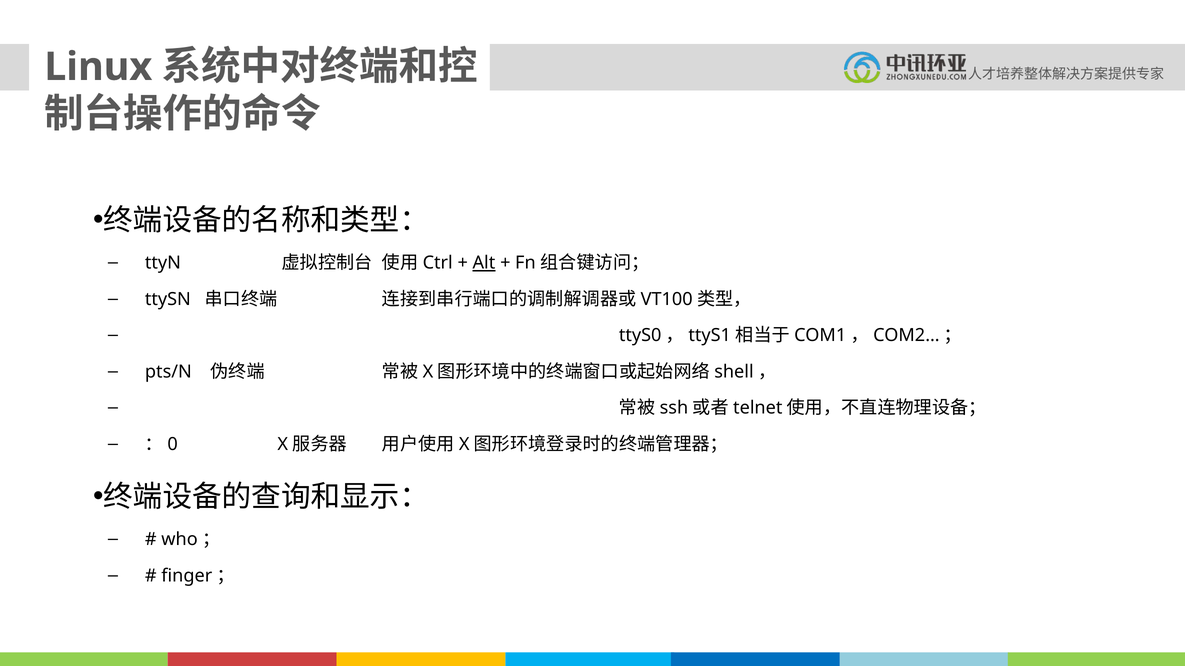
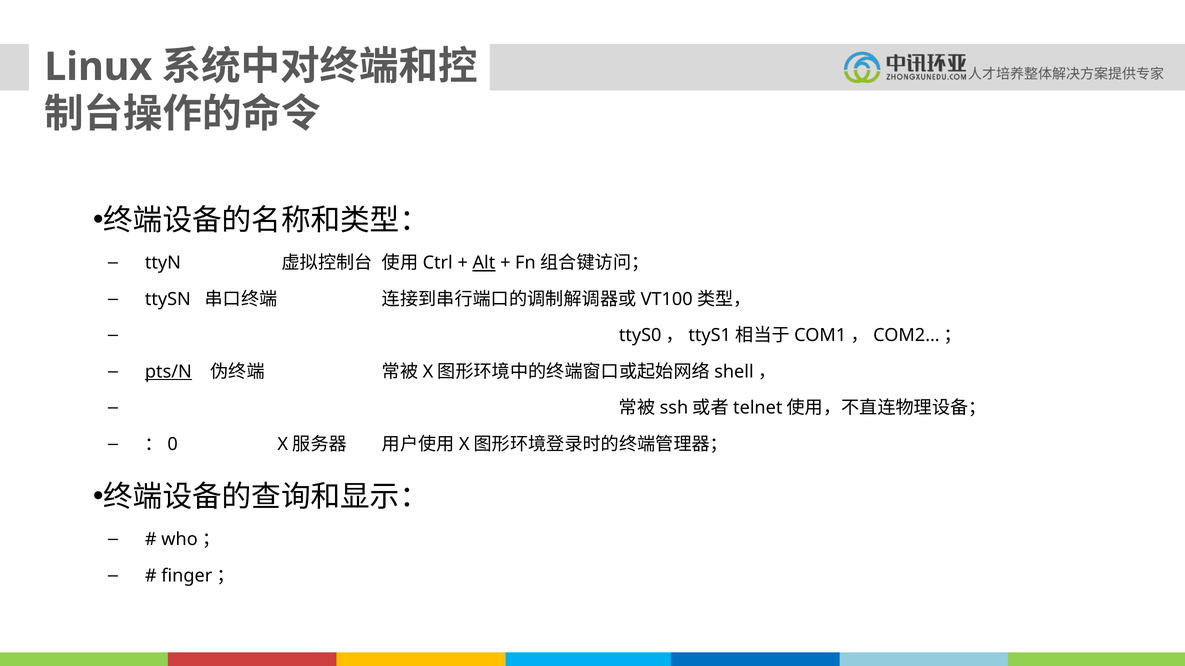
pts/N underline: none -> present
